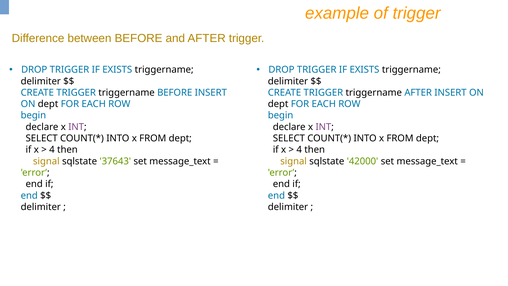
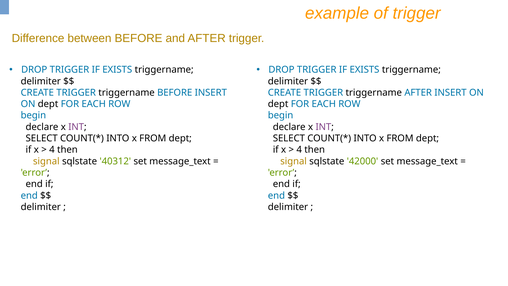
37643: 37643 -> 40312
